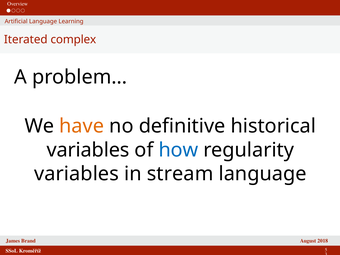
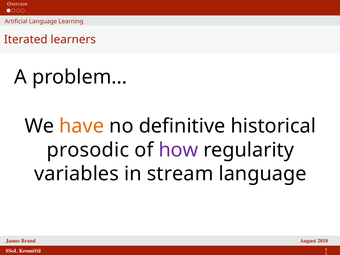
complex: complex -> learners
variables at (88, 150): variables -> prosodic
how colour: blue -> purple
